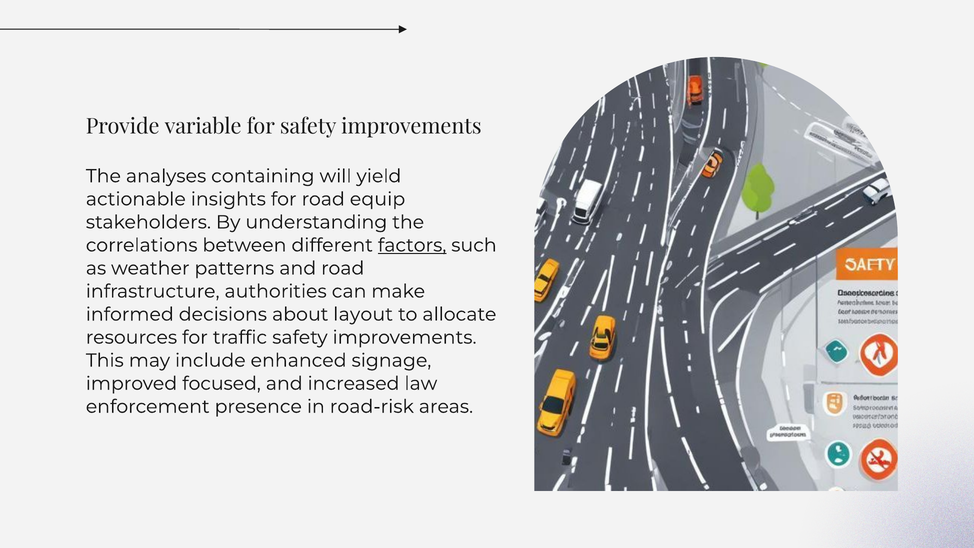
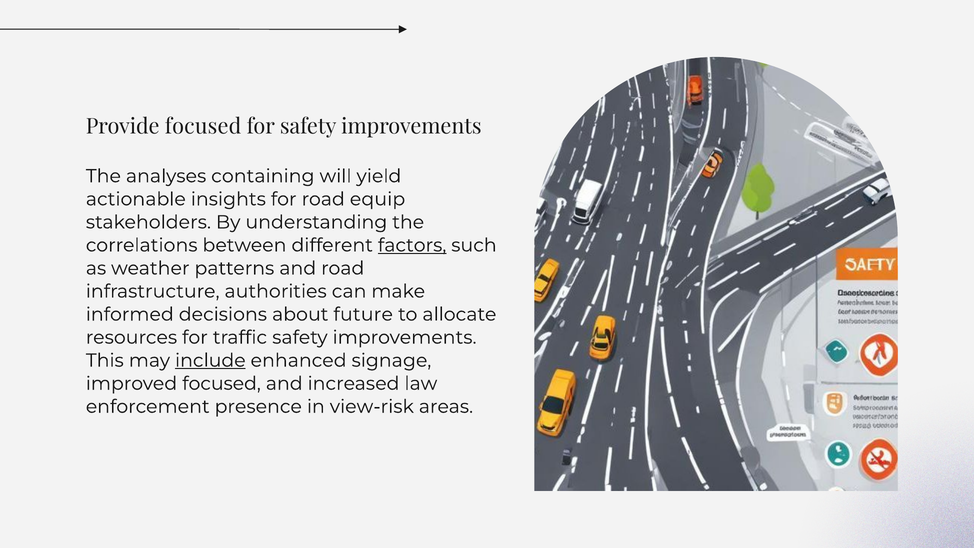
Provide variable: variable -> focused
layout: layout -> future
include underline: none -> present
road-risk: road-risk -> view-risk
